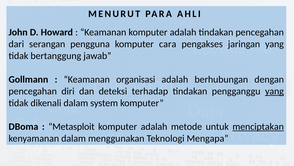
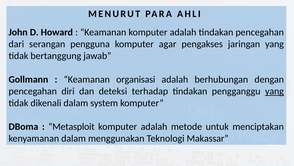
cara: cara -> agar
menciptakan underline: present -> none
Mengapa: Mengapa -> Makassar
